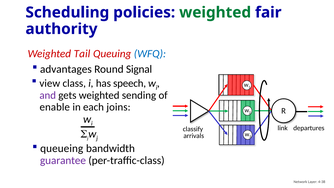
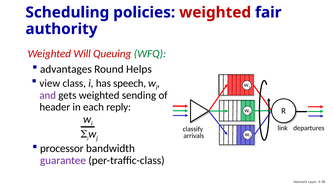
weighted at (215, 12) colour: green -> red
Tail: Tail -> Will
WFQ colour: blue -> green
Signal: Signal -> Helps
enable: enable -> header
joins: joins -> reply
queueing: queueing -> processor
